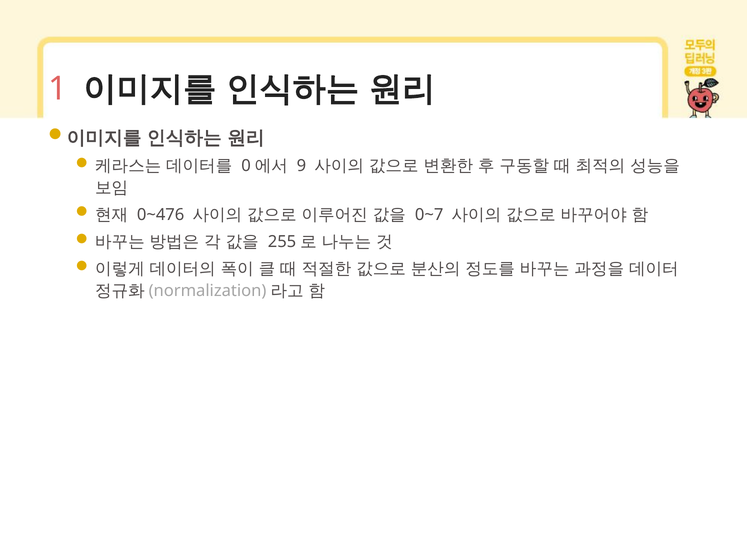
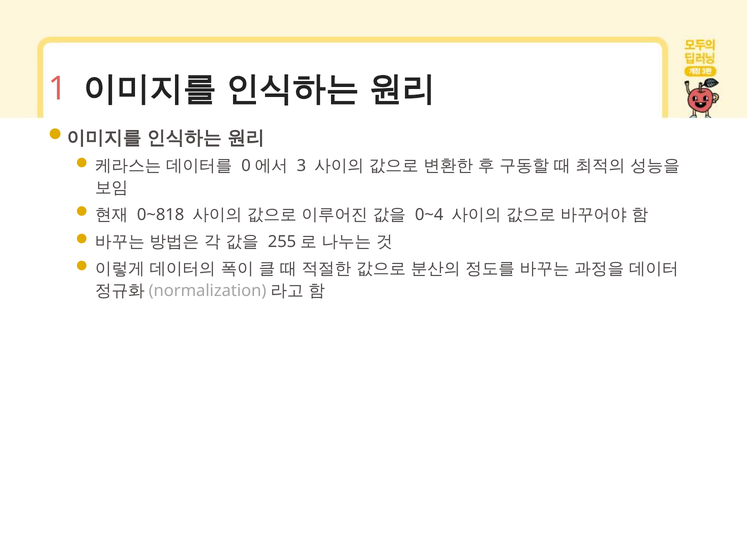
9: 9 -> 3
0~476: 0~476 -> 0~818
0~7: 0~7 -> 0~4
